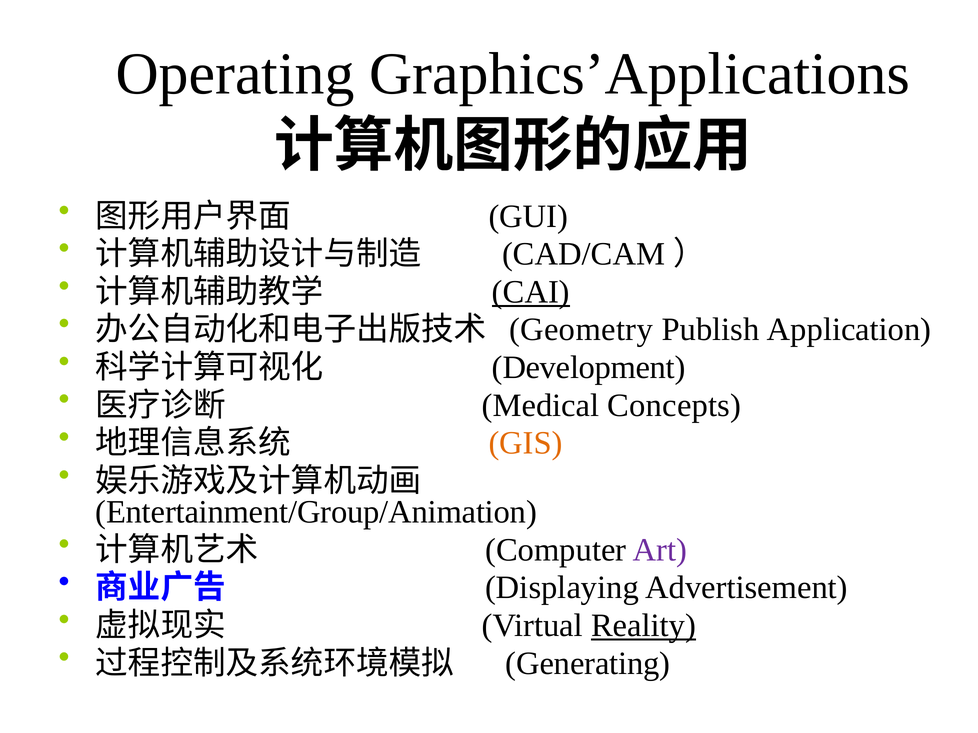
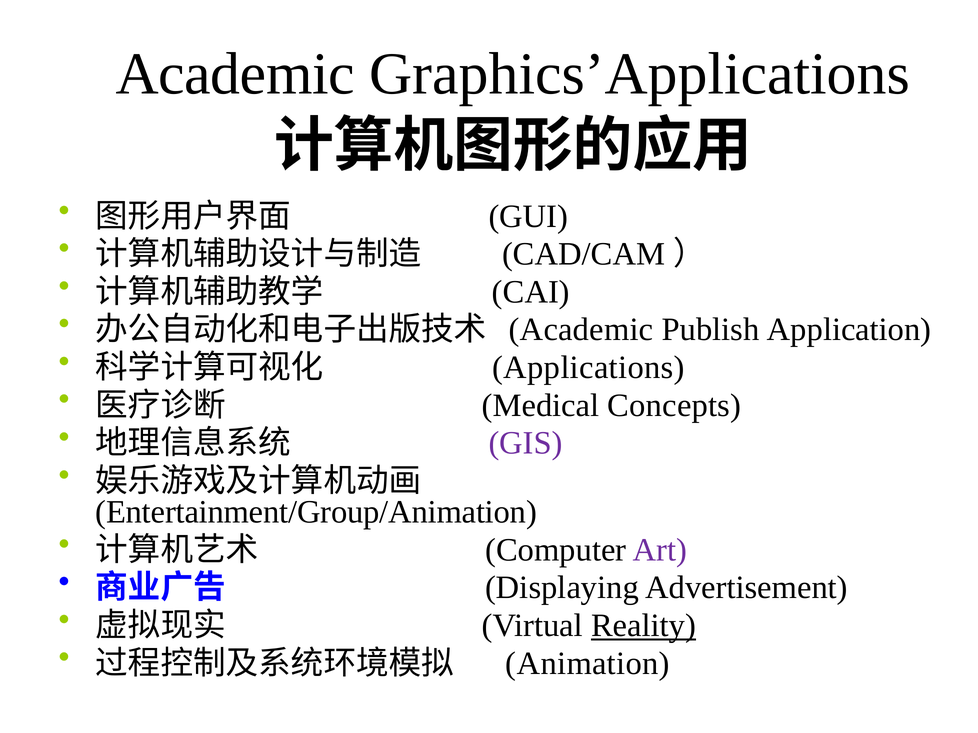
Operating at (235, 74): Operating -> Academic
CAI underline: present -> none
Geometry at (581, 330): Geometry -> Academic
Development: Development -> Applications
GIS colour: orange -> purple
Generating: Generating -> Animation
